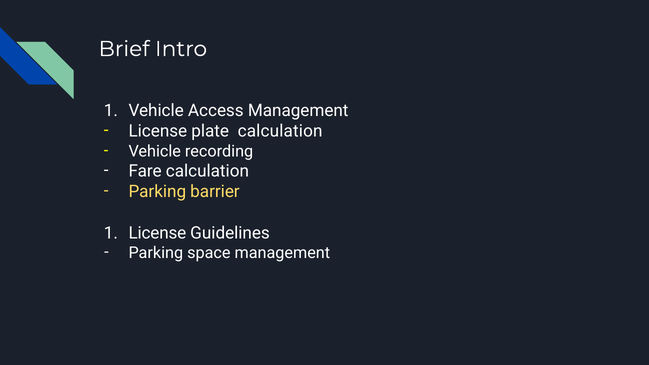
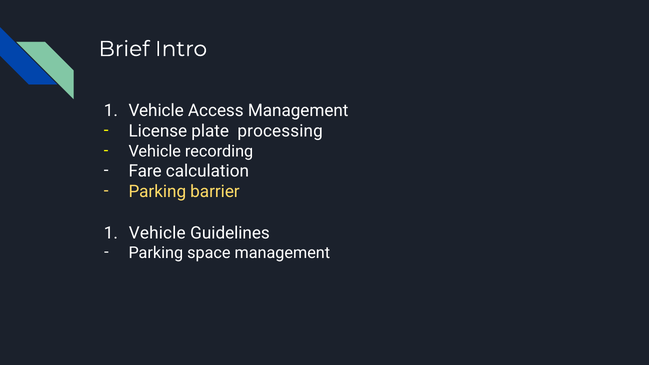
plate calculation: calculation -> processing
License at (157, 233): License -> Vehicle
